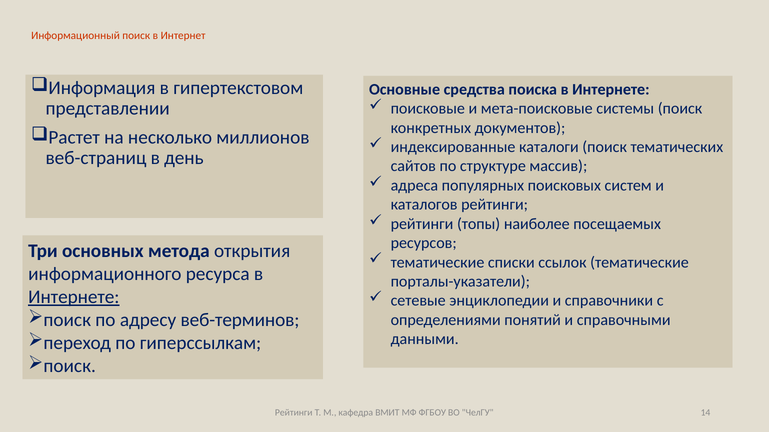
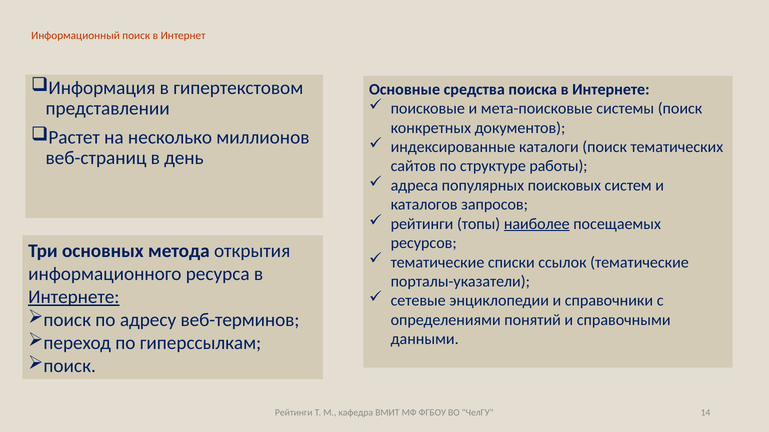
массив: массив -> работы
каталогов рейтинги: рейтинги -> запросов
наиболее underline: none -> present
